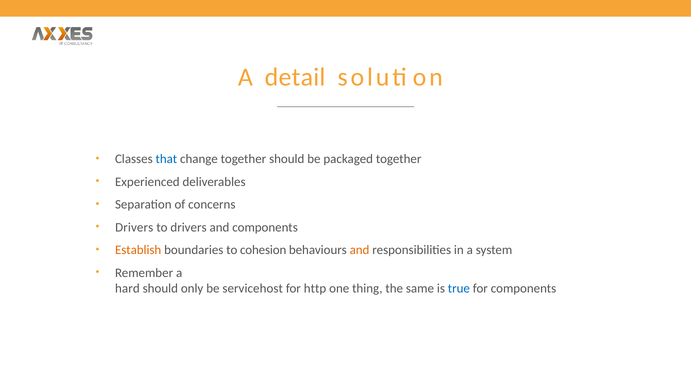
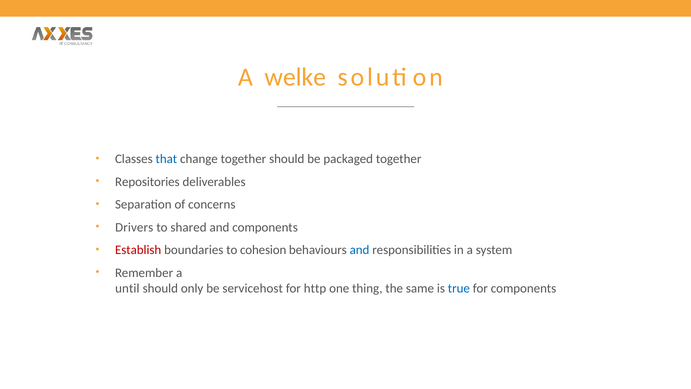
detail: detail -> welke
Experienced: Experienced -> Repositories
to drivers: drivers -> shared
Establish colour: orange -> red
and at (360, 250) colour: orange -> blue
hard: hard -> until
